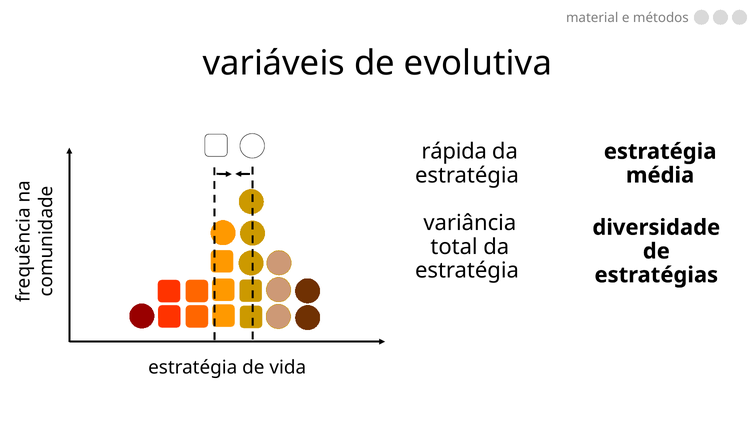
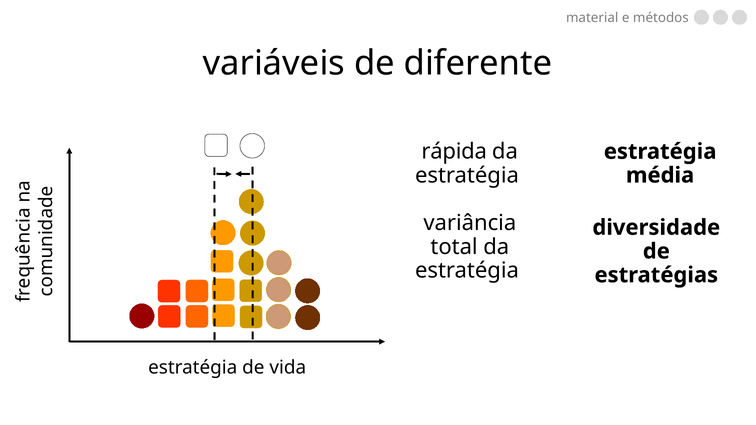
evolutiva: evolutiva -> diferente
